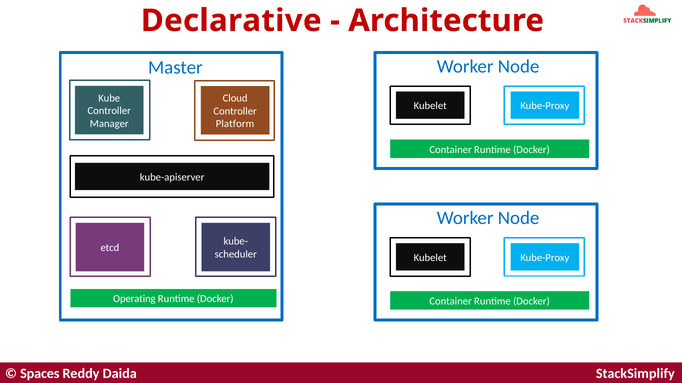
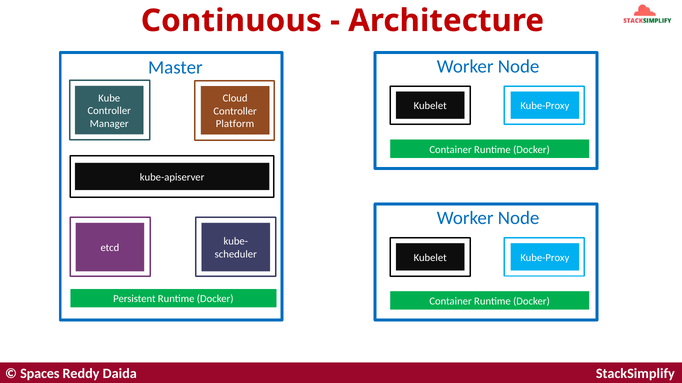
Declarative: Declarative -> Continuous
Operating: Operating -> Persistent
